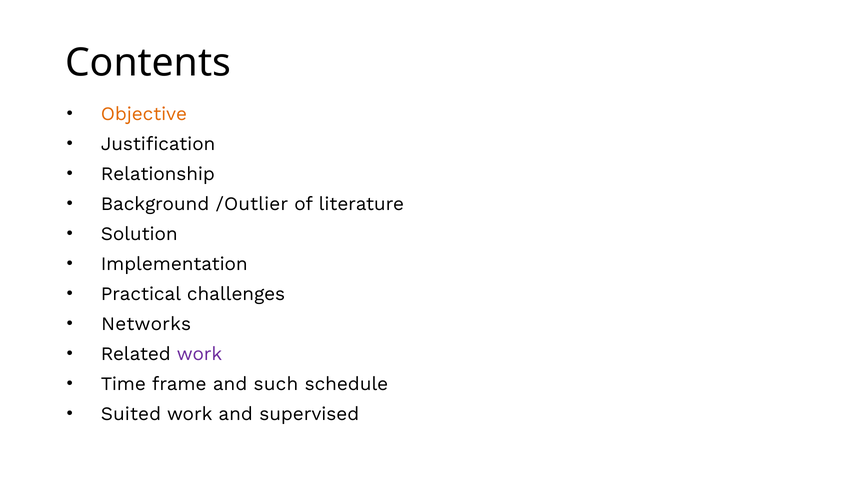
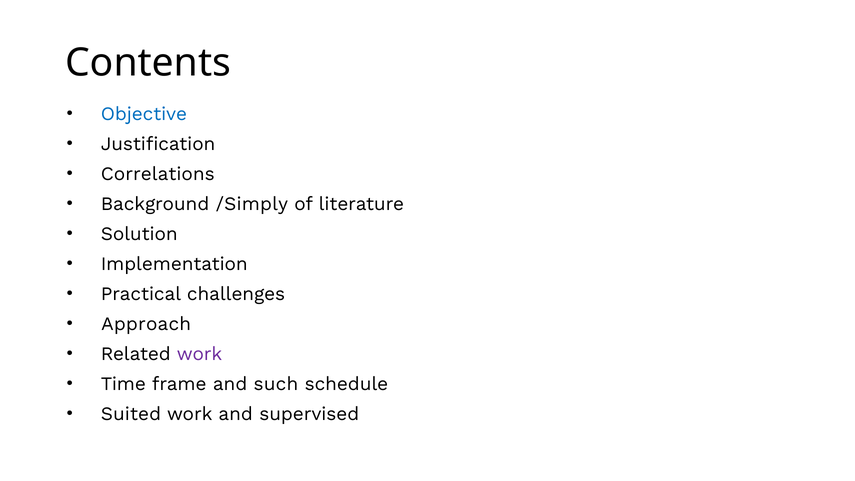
Objective colour: orange -> blue
Relationship: Relationship -> Correlations
/Outlier: /Outlier -> /Simply
Networks: Networks -> Approach
